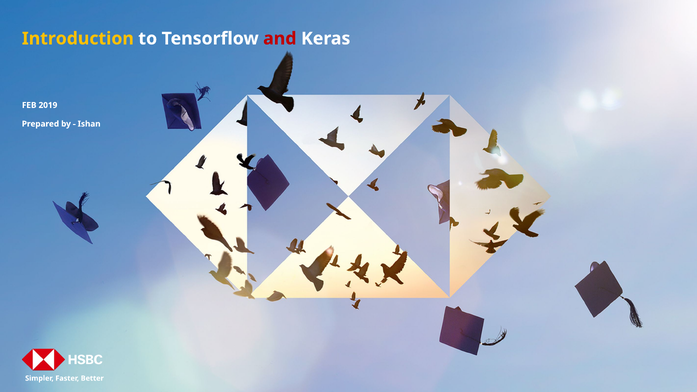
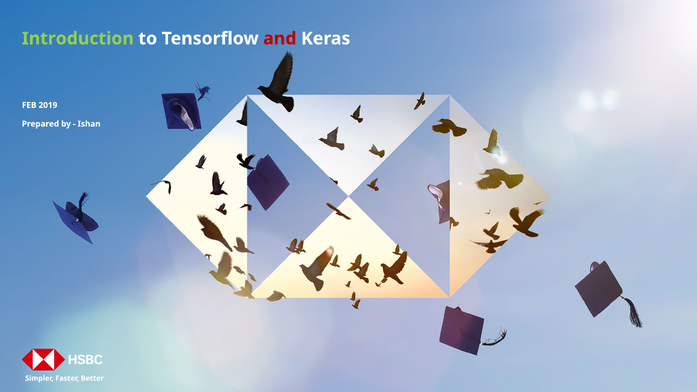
Introduction colour: yellow -> light green
